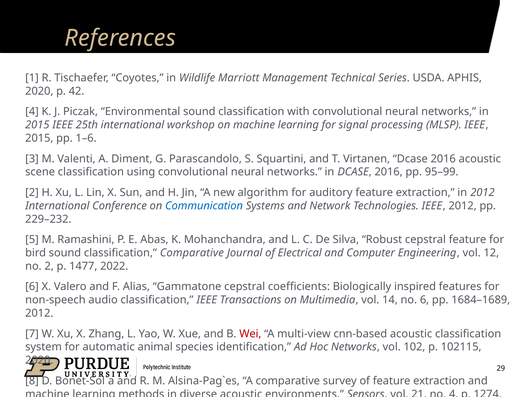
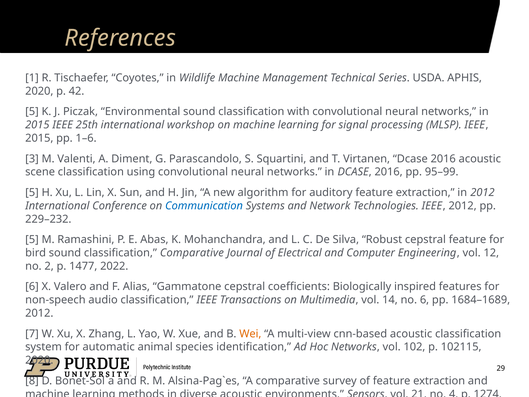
Wildlife Marriott: Marriott -> Machine
4 at (32, 112): 4 -> 5
2 at (32, 192): 2 -> 5
Wei colour: red -> orange
